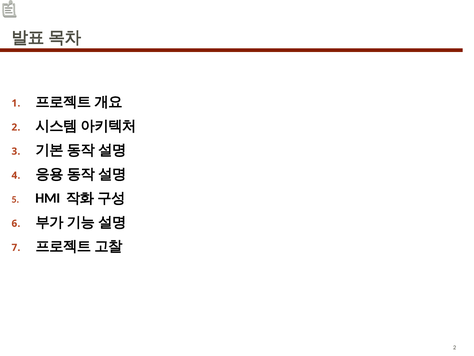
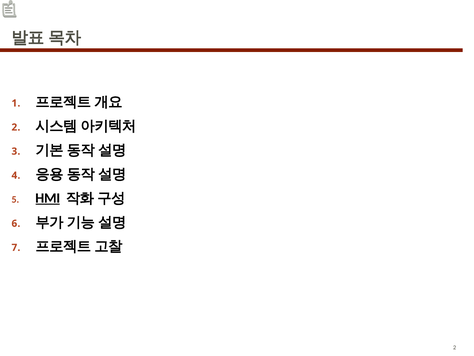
HMI underline: none -> present
